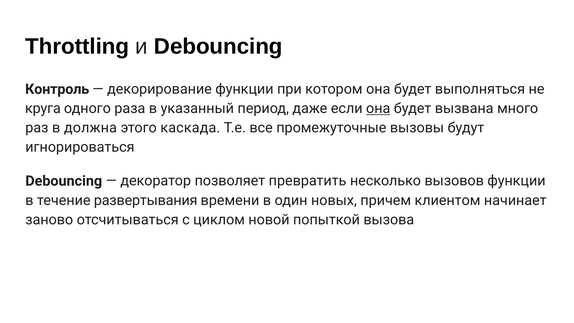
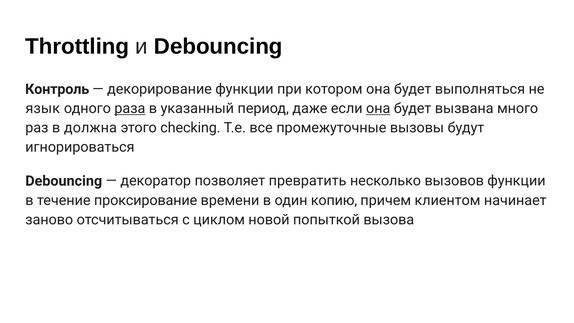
круга: круга -> язык
раза underline: none -> present
каскада: каскада -> checking
развертывания: развертывания -> проксирование
новых: новых -> копию
